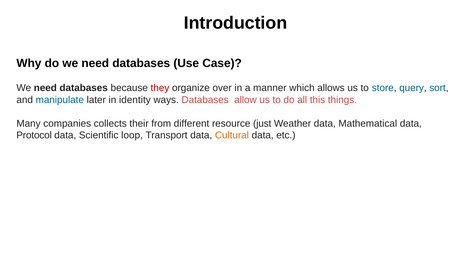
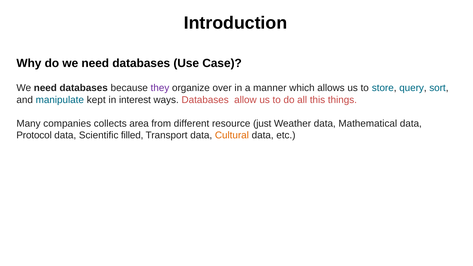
they colour: red -> purple
later: later -> kept
identity: identity -> interest
their: their -> area
loop: loop -> filled
